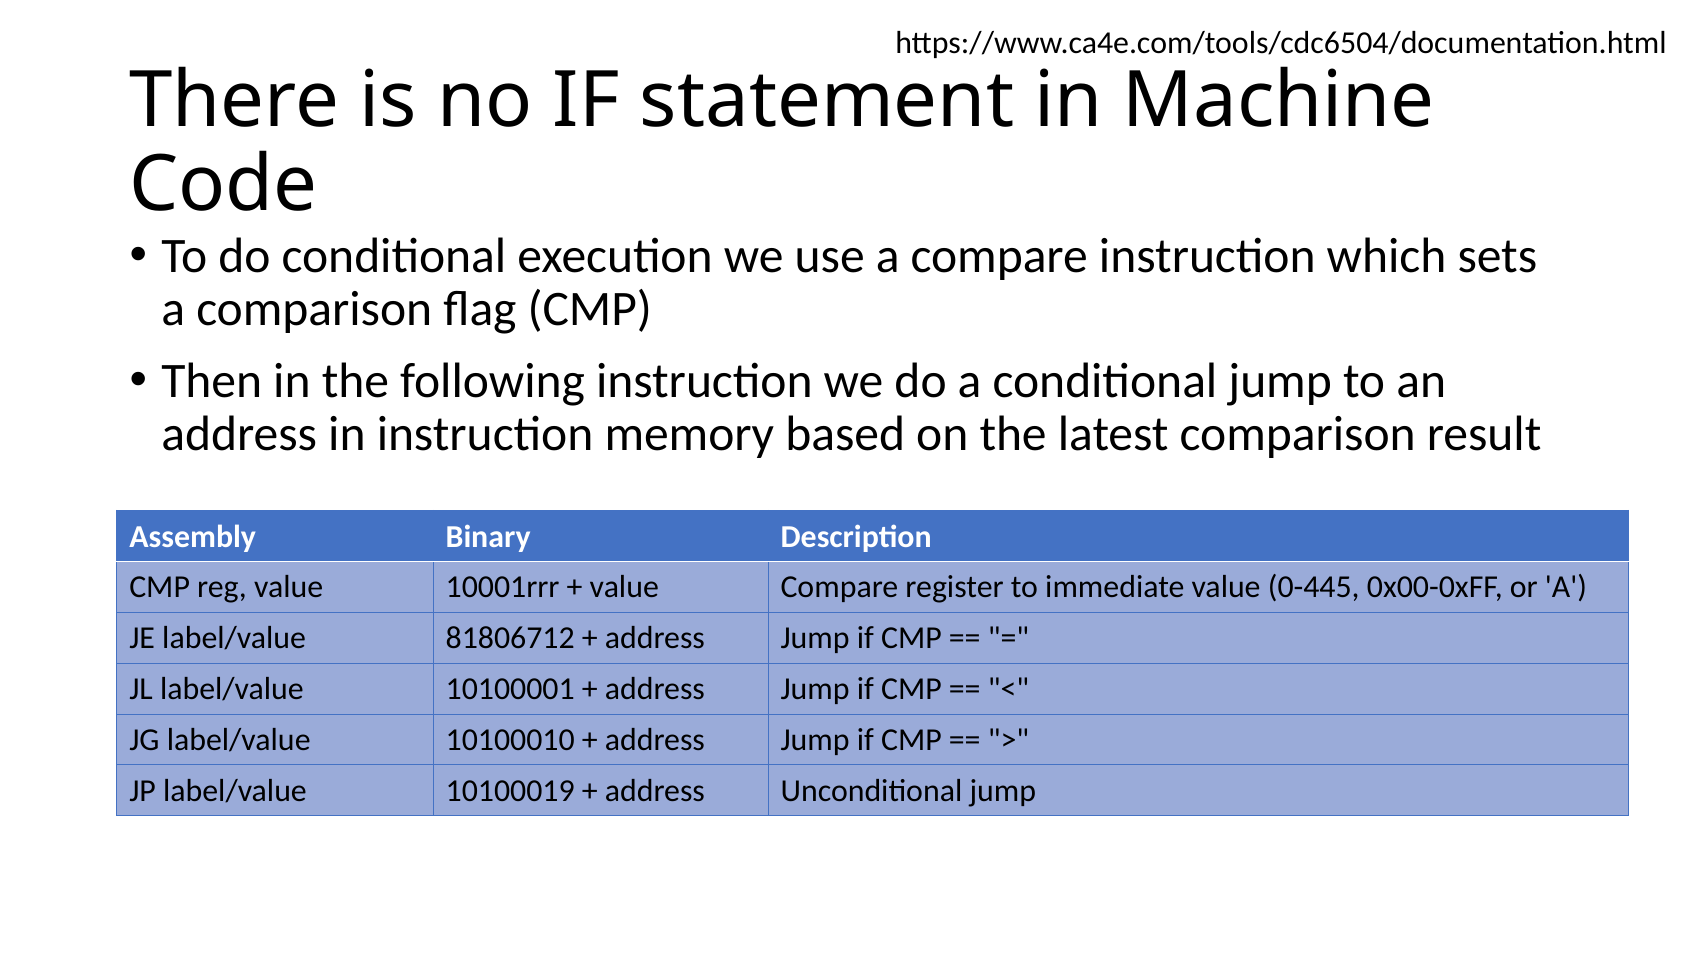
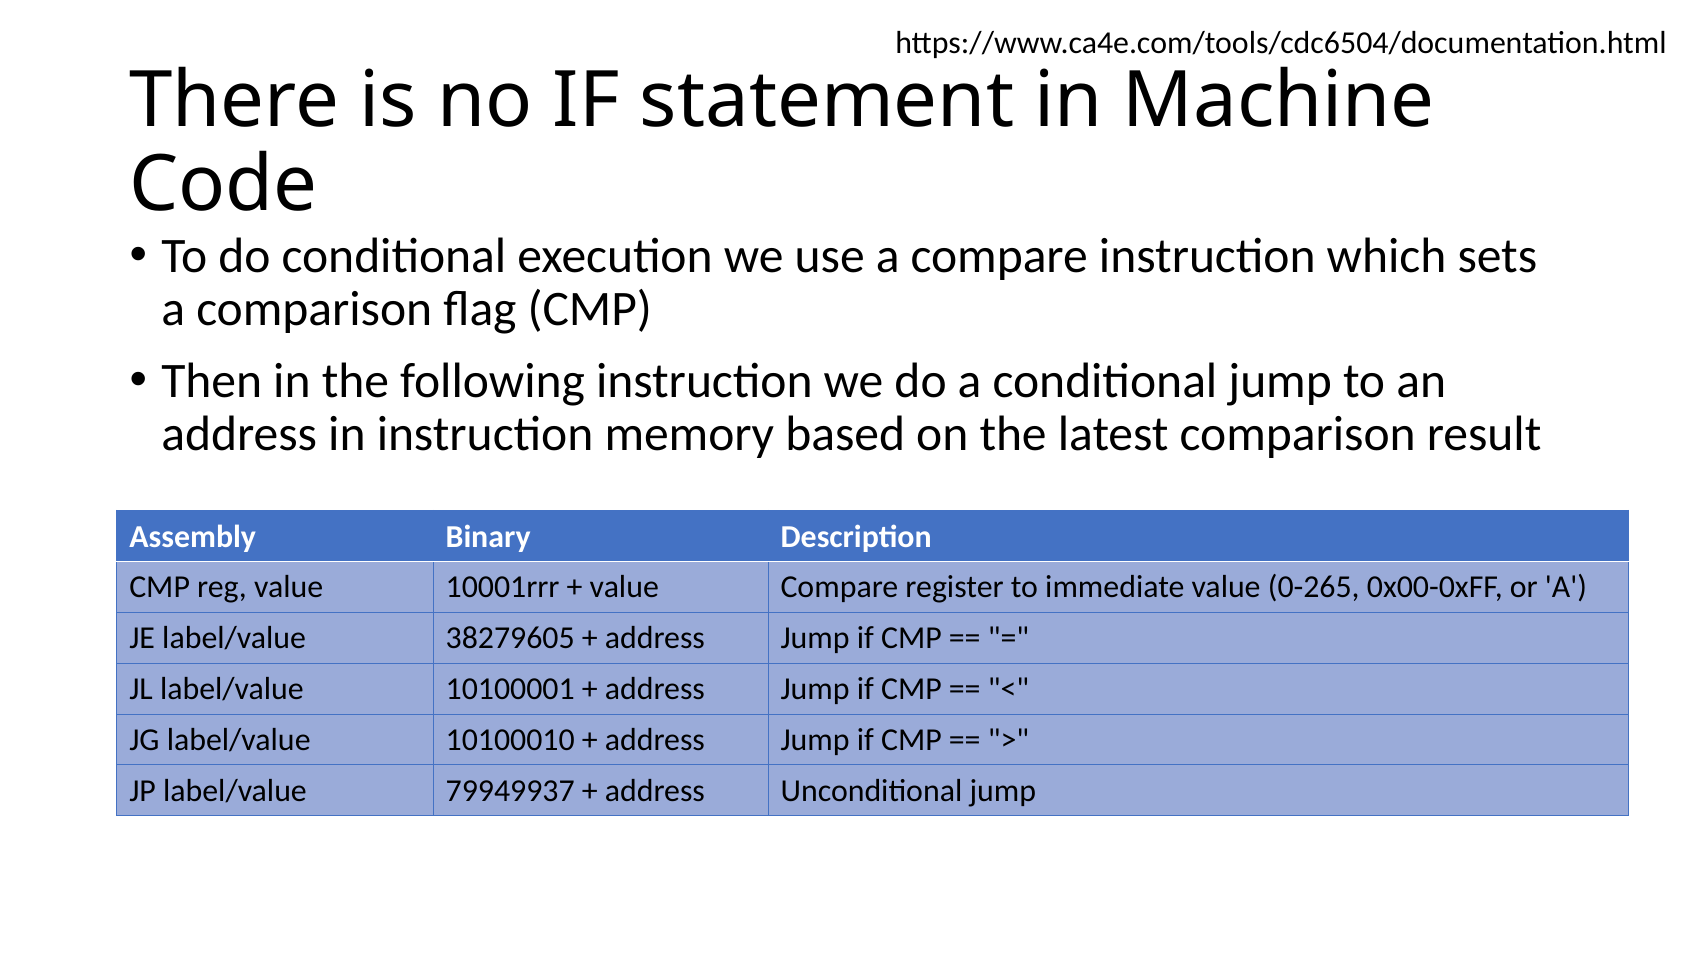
0-445: 0-445 -> 0-265
81806712: 81806712 -> 38279605
10100019: 10100019 -> 79949937
